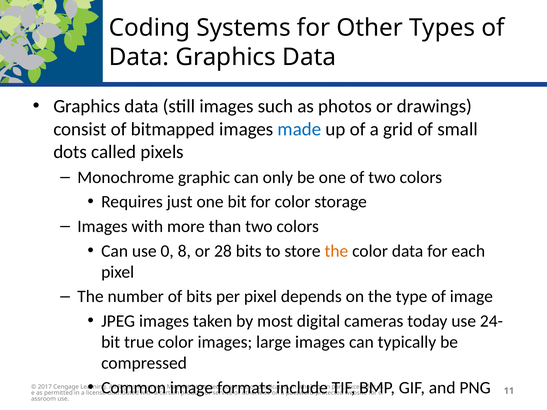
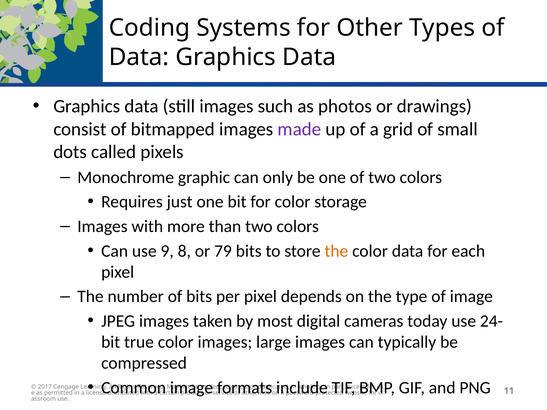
made colour: blue -> purple
0: 0 -> 9
28: 28 -> 79
